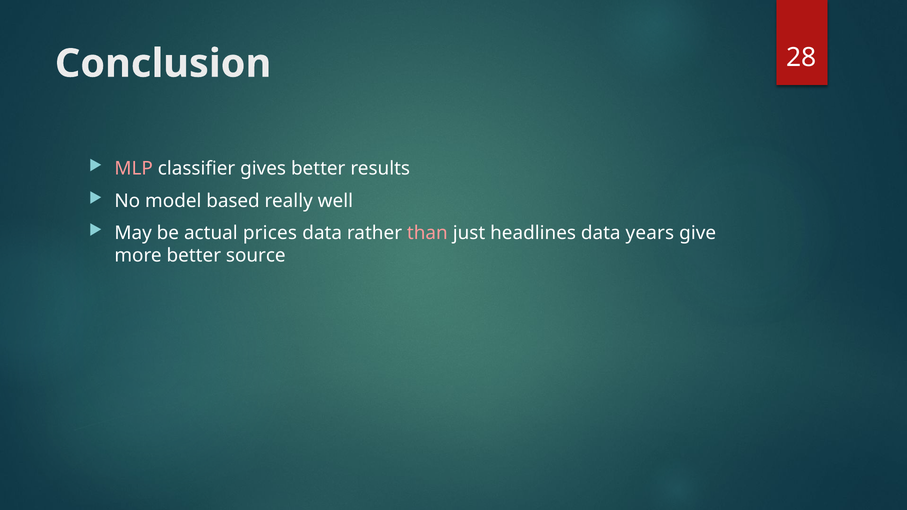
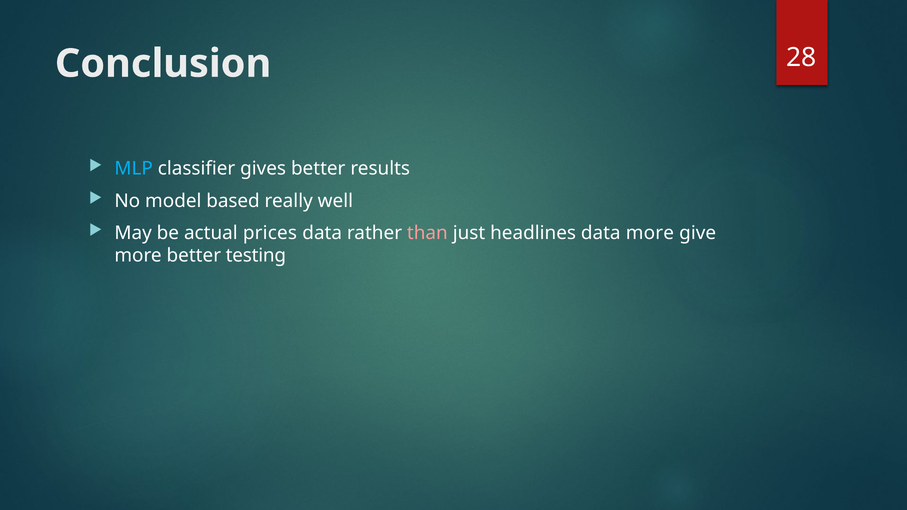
MLP colour: pink -> light blue
data years: years -> more
source: source -> testing
